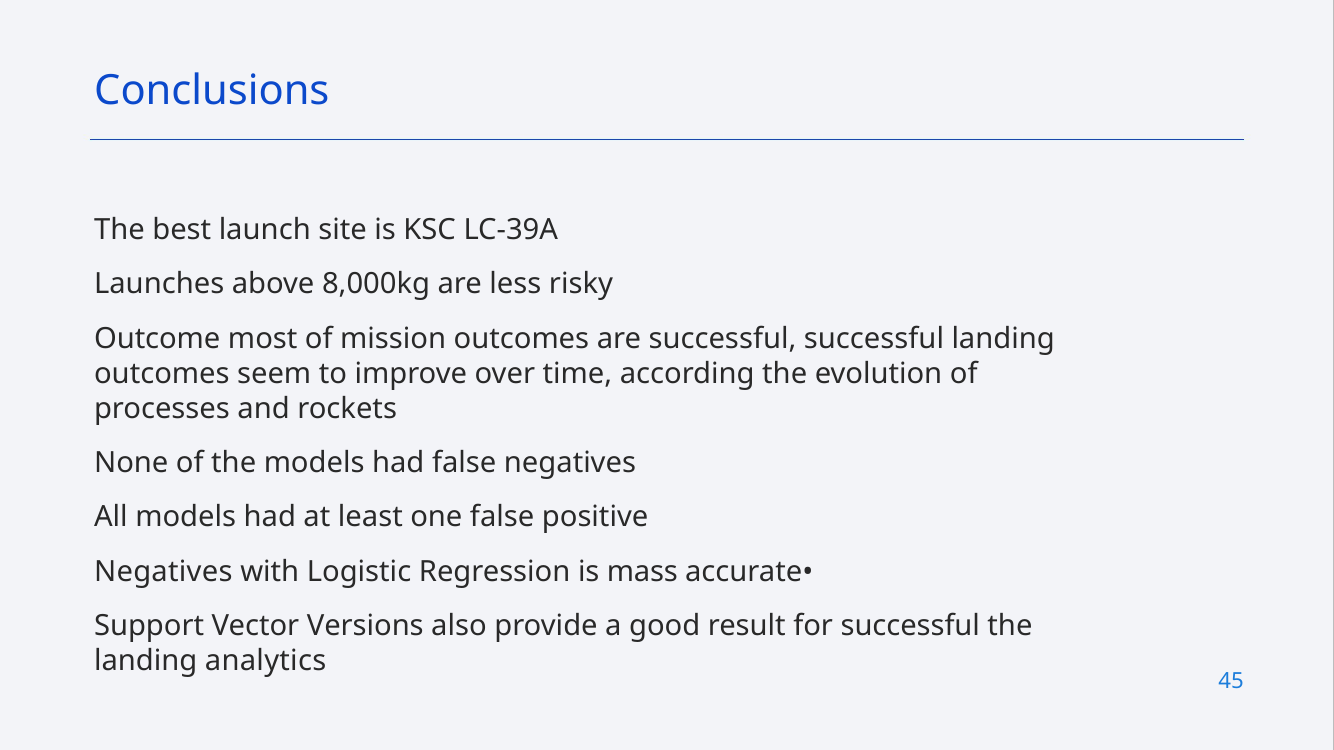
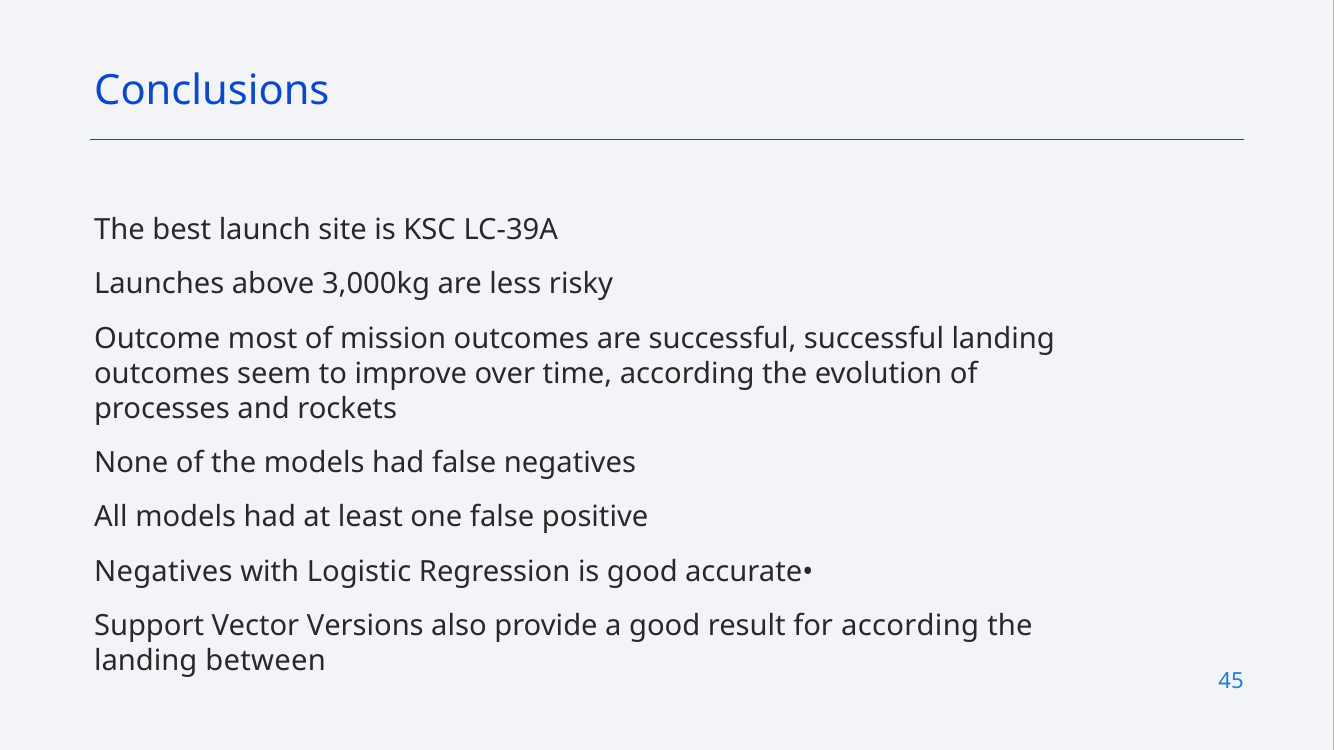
8,000kg: 8,000kg -> 3,000kg
is mass: mass -> good
for successful: successful -> according
analytics: analytics -> between
